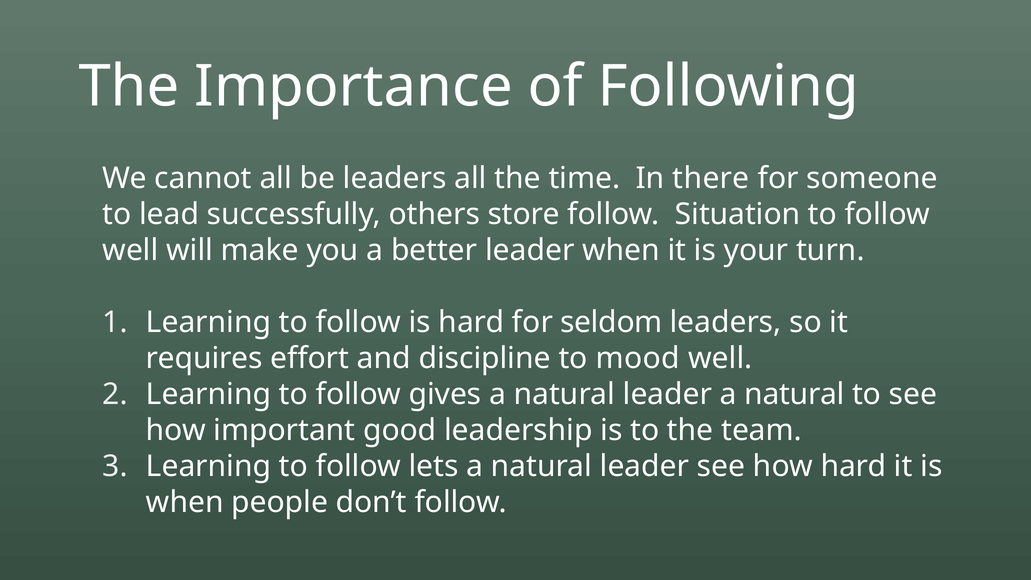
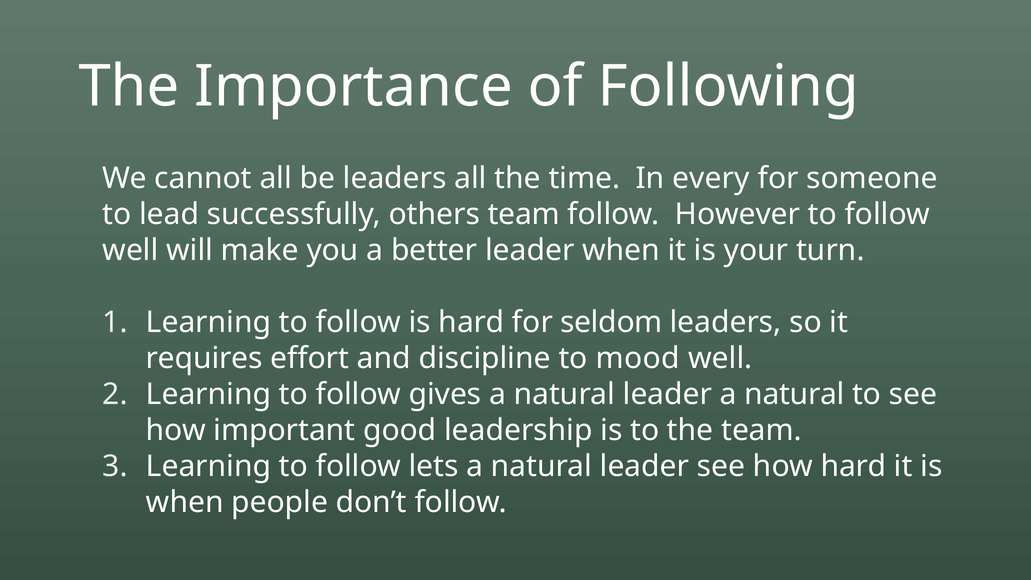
there: there -> every
others store: store -> team
Situation: Situation -> However
